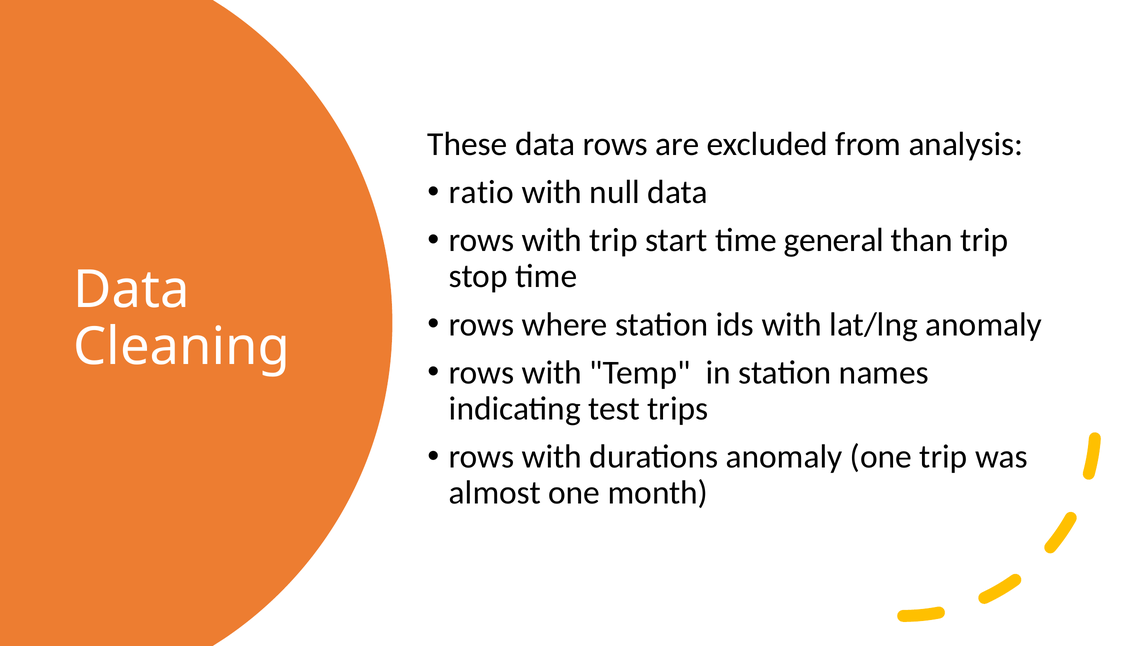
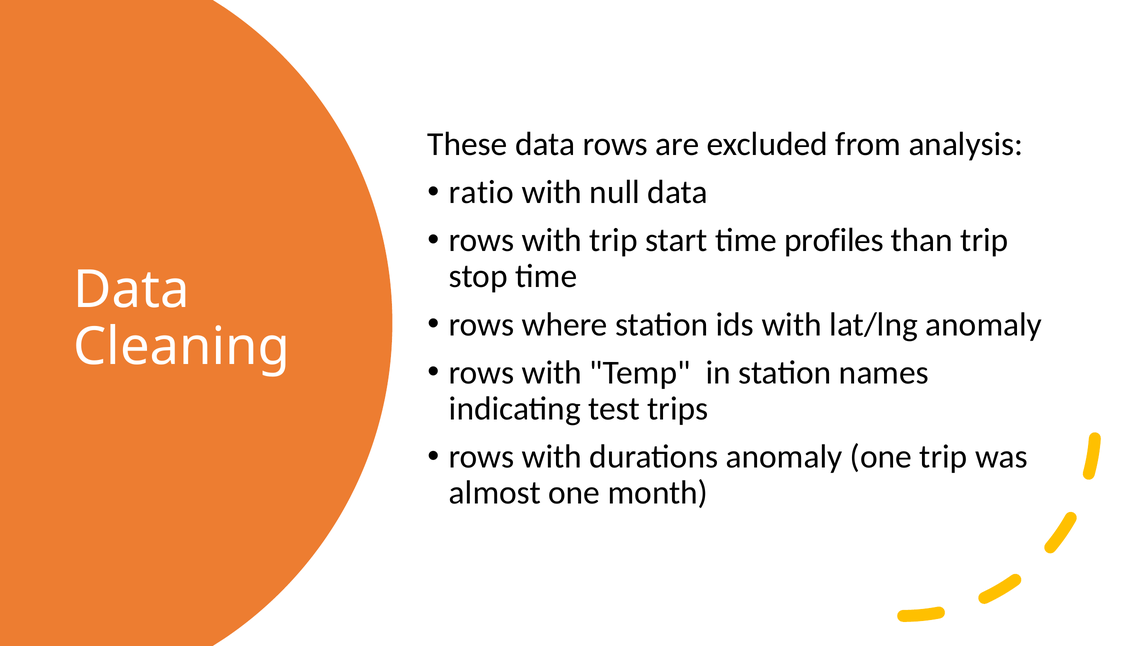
general: general -> profiles
